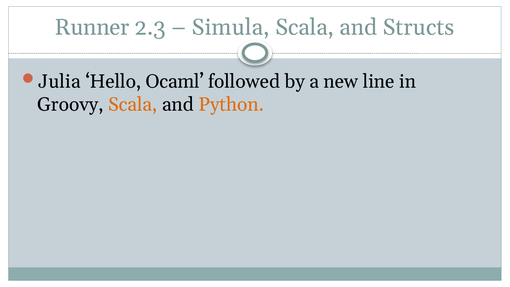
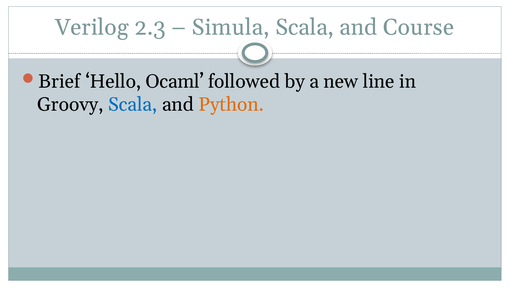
Runner: Runner -> Verilog
Structs: Structs -> Course
Julia: Julia -> Brief
Scala at (133, 105) colour: orange -> blue
